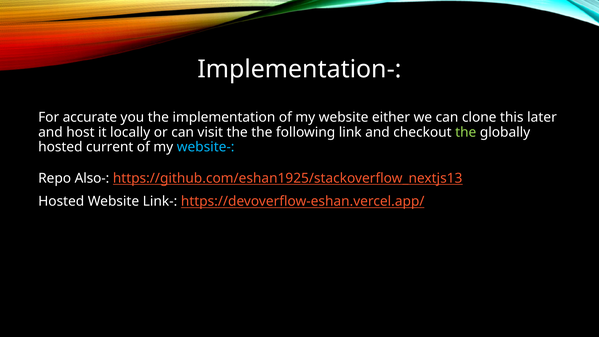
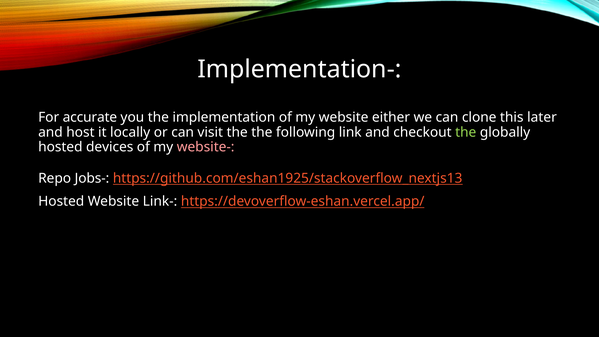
current: current -> devices
website- colour: light blue -> pink
Also-: Also- -> Jobs-
